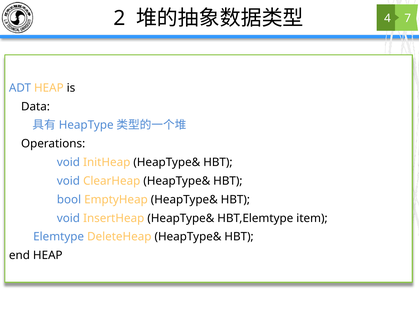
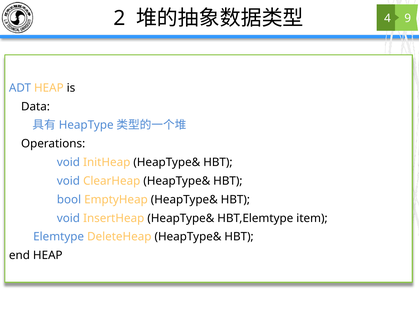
7: 7 -> 9
